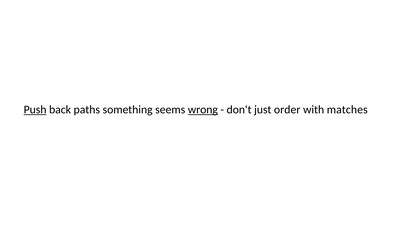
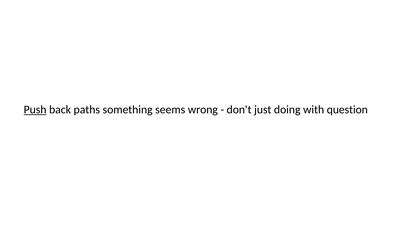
wrong underline: present -> none
order: order -> doing
matches: matches -> question
